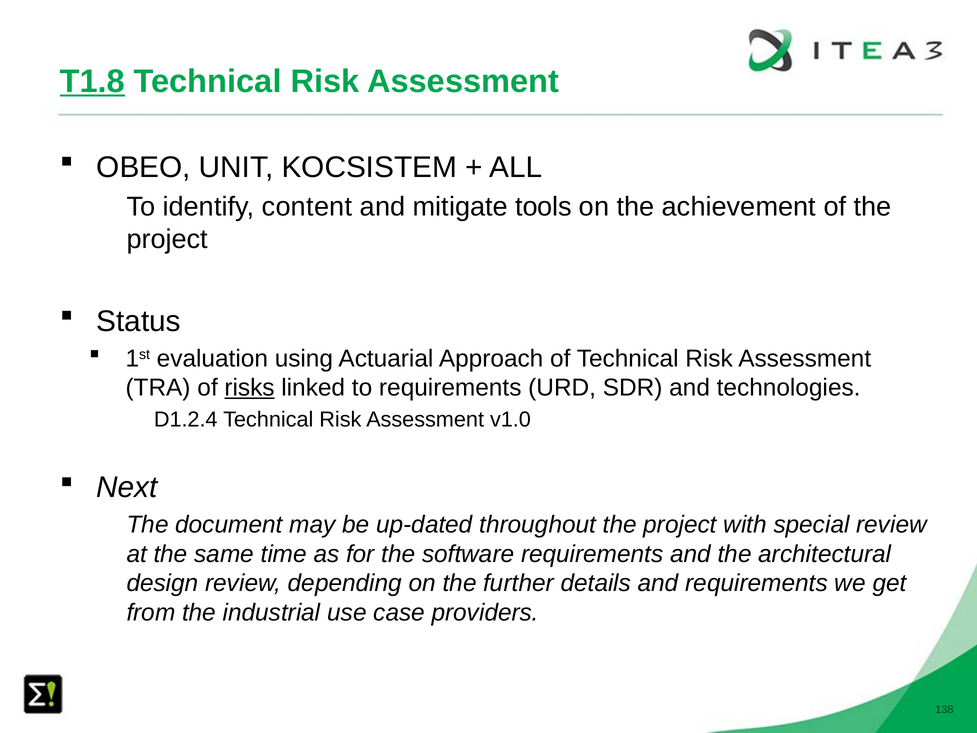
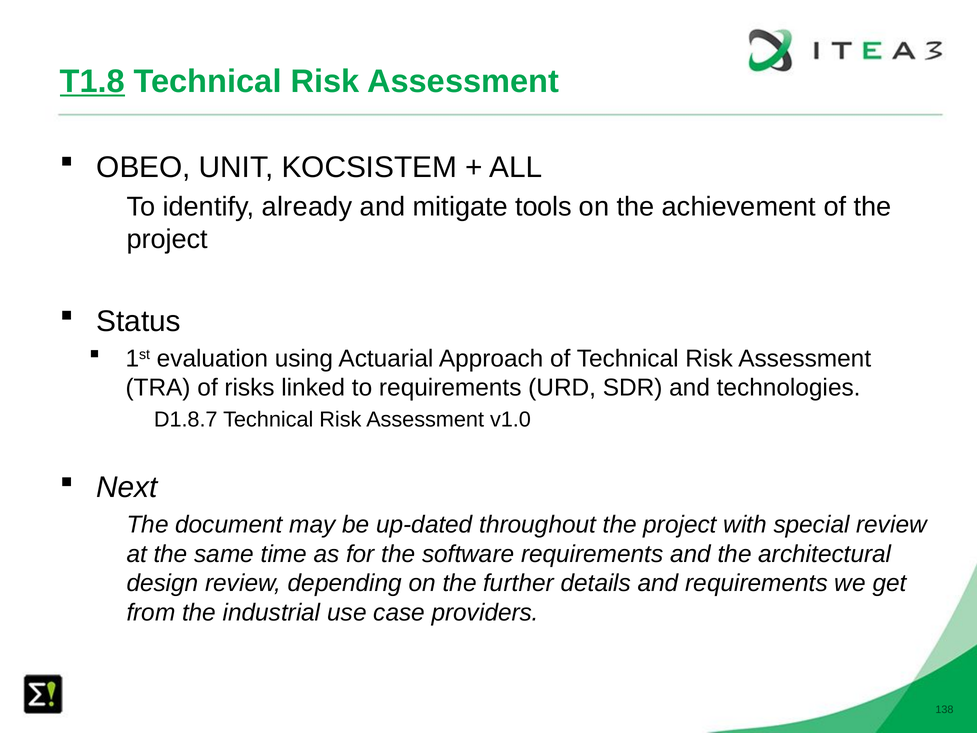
content: content -> already
risks underline: present -> none
D1.2.4: D1.2.4 -> D1.8.7
